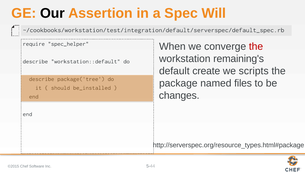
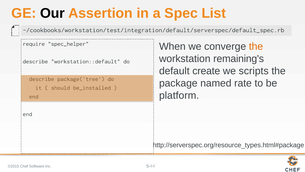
Will: Will -> List
the at (256, 46) colour: red -> orange
files: files -> rate
changes: changes -> platform
